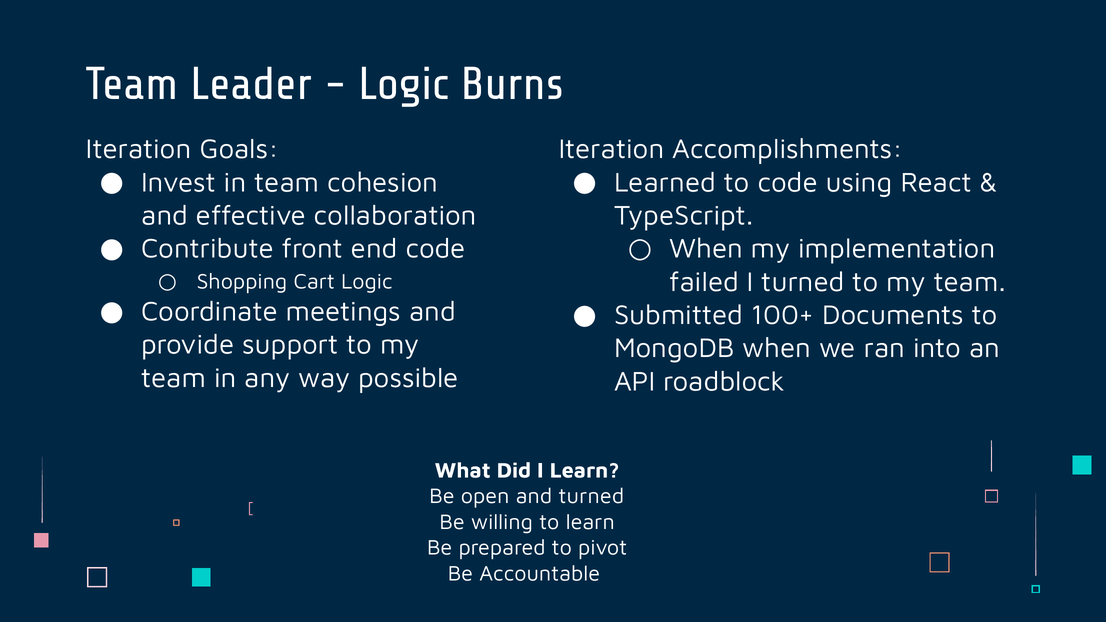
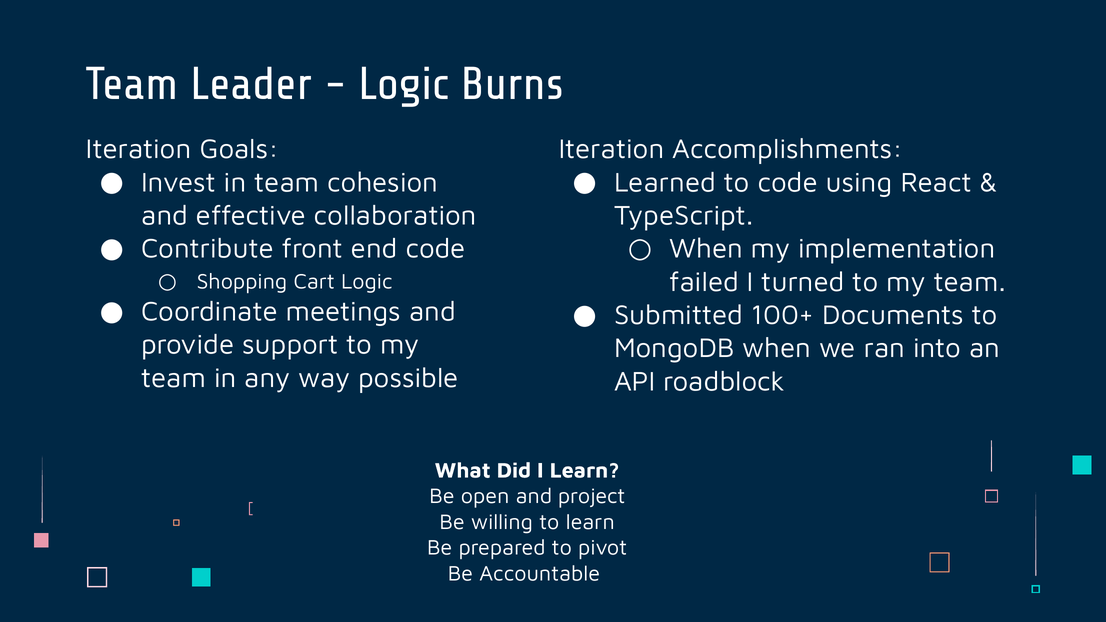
and turned: turned -> project
